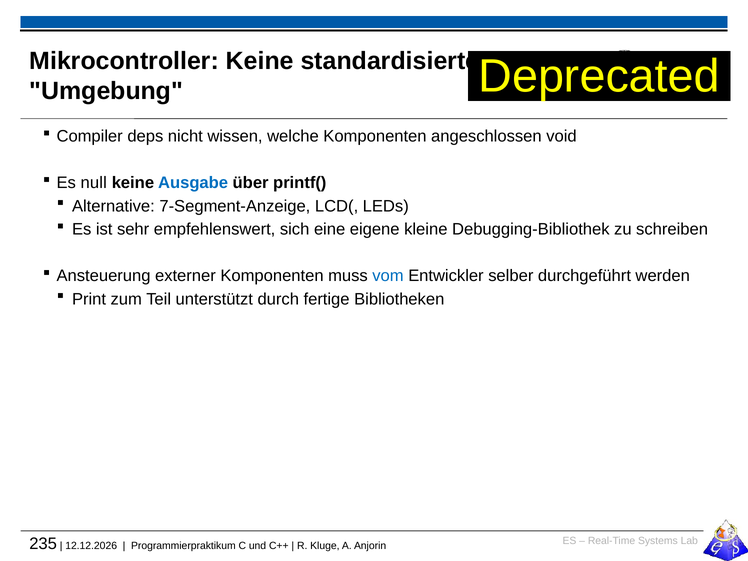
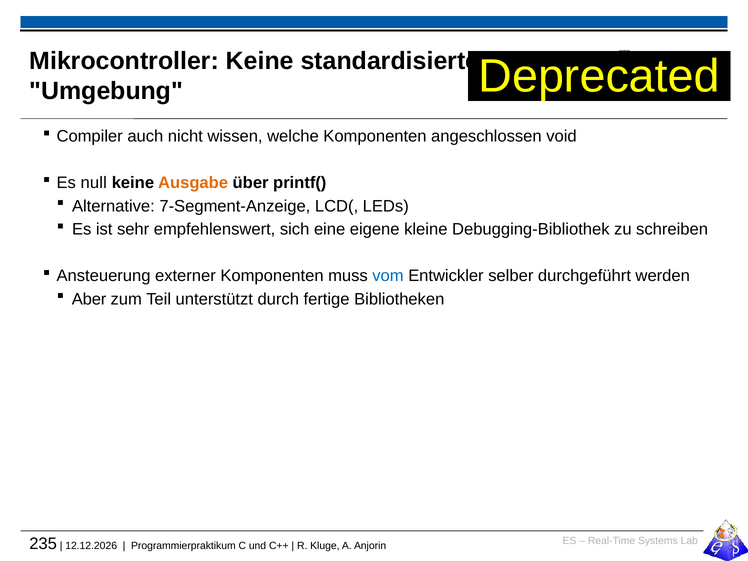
deps: deps -> auch
Ausgabe colour: blue -> orange
Print: Print -> Aber
